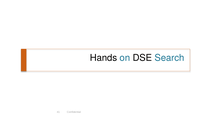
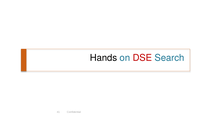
DSE colour: black -> red
